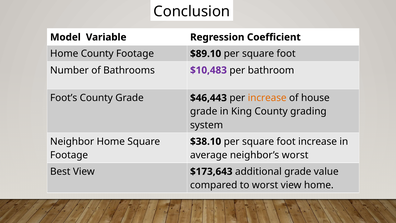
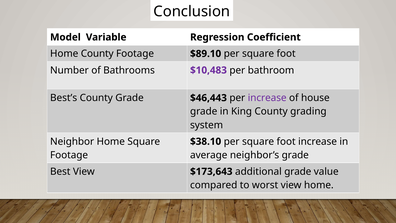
Foot’s: Foot’s -> Best’s
increase at (267, 98) colour: orange -> purple
neighbor’s worst: worst -> grade
